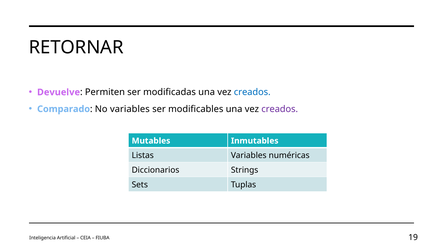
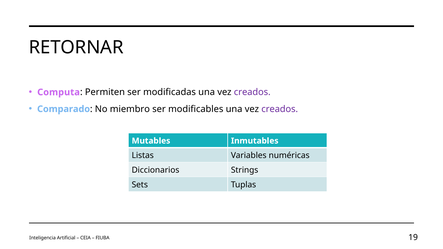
Devuelve: Devuelve -> Computa
creados at (252, 92) colour: blue -> purple
No variables: variables -> miembro
